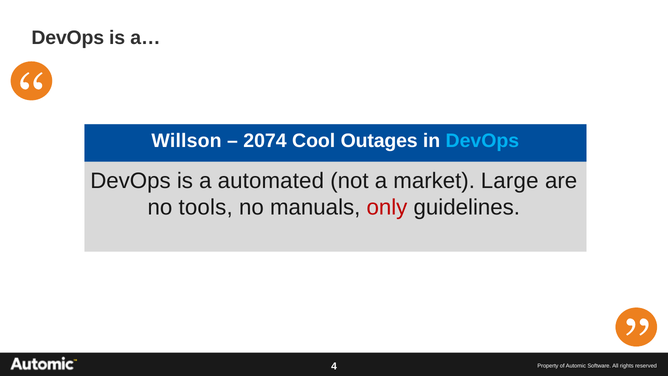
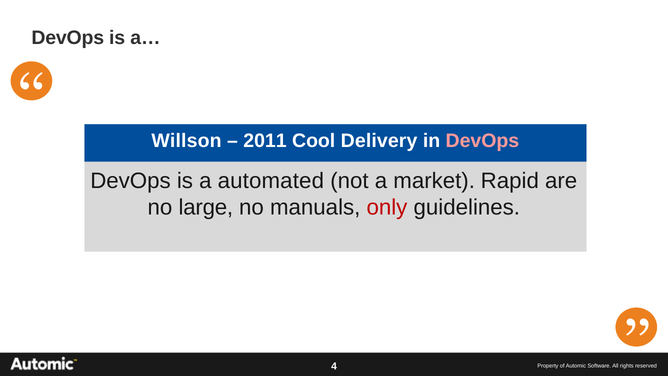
2074: 2074 -> 2011
Outages: Outages -> Delivery
DevOps at (482, 141) colour: light blue -> pink
Large: Large -> Rapid
tools: tools -> large
